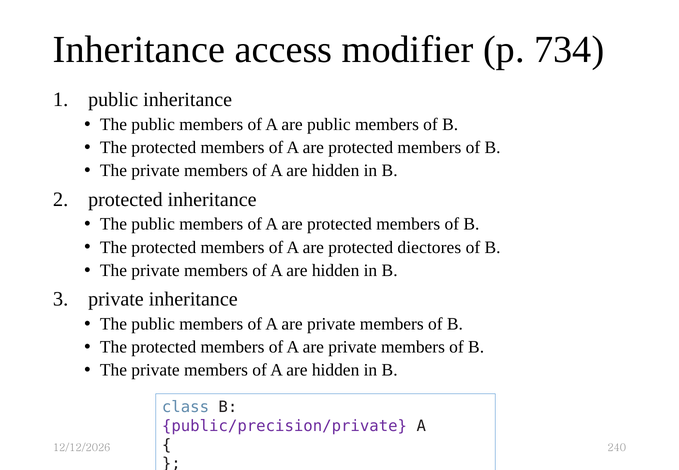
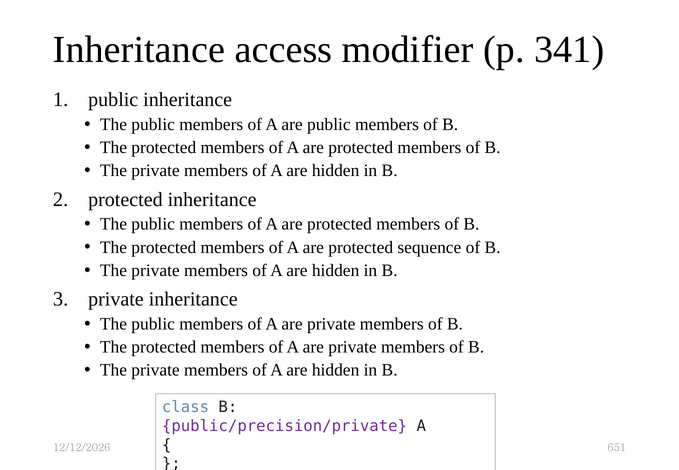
734: 734 -> 341
diectores: diectores -> sequence
240: 240 -> 651
